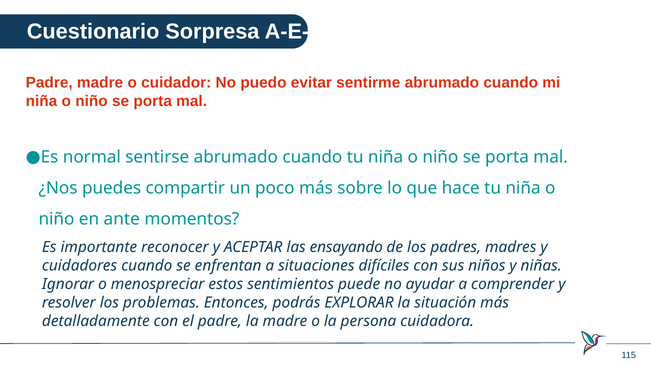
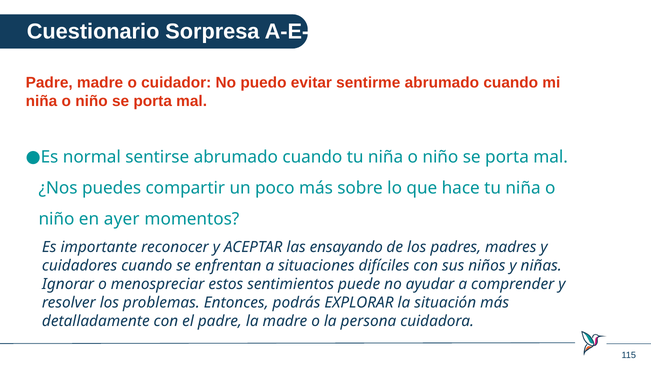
ante: ante -> ayer
